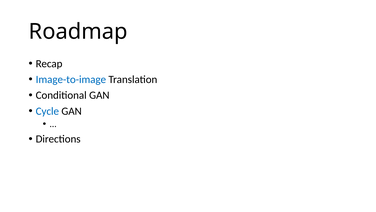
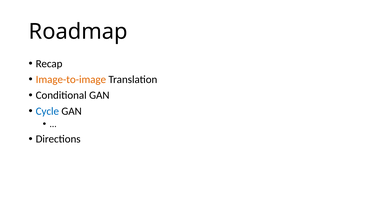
Image-to-image colour: blue -> orange
